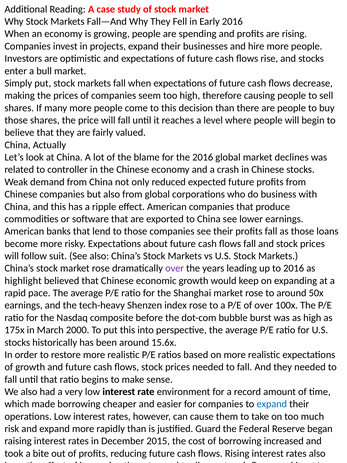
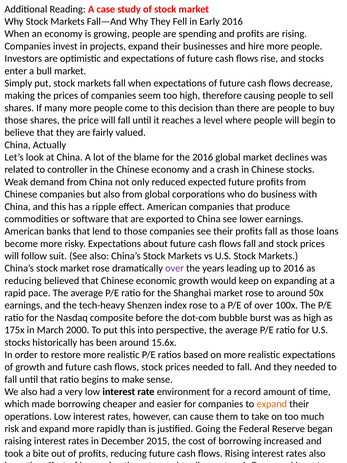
highlight at (23, 280): highlight -> reducing
expand at (272, 404) colour: blue -> orange
Guard: Guard -> Going
